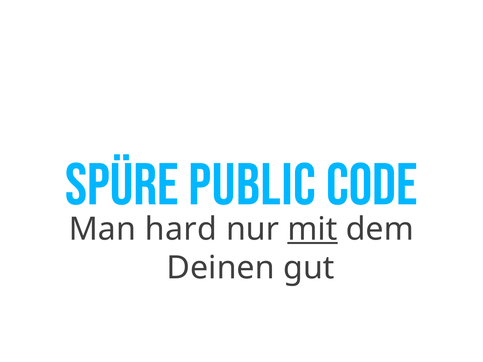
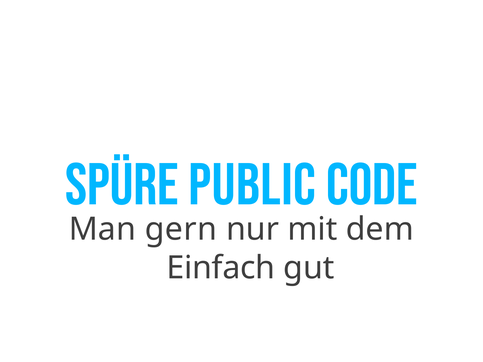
hard: hard -> gern
mit underline: present -> none
Deinen: Deinen -> Einfach
